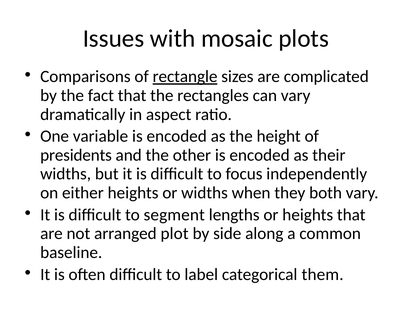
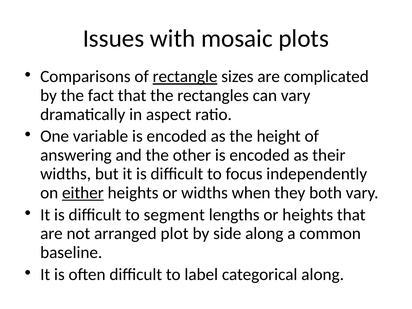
presidents: presidents -> answering
either underline: none -> present
categorical them: them -> along
